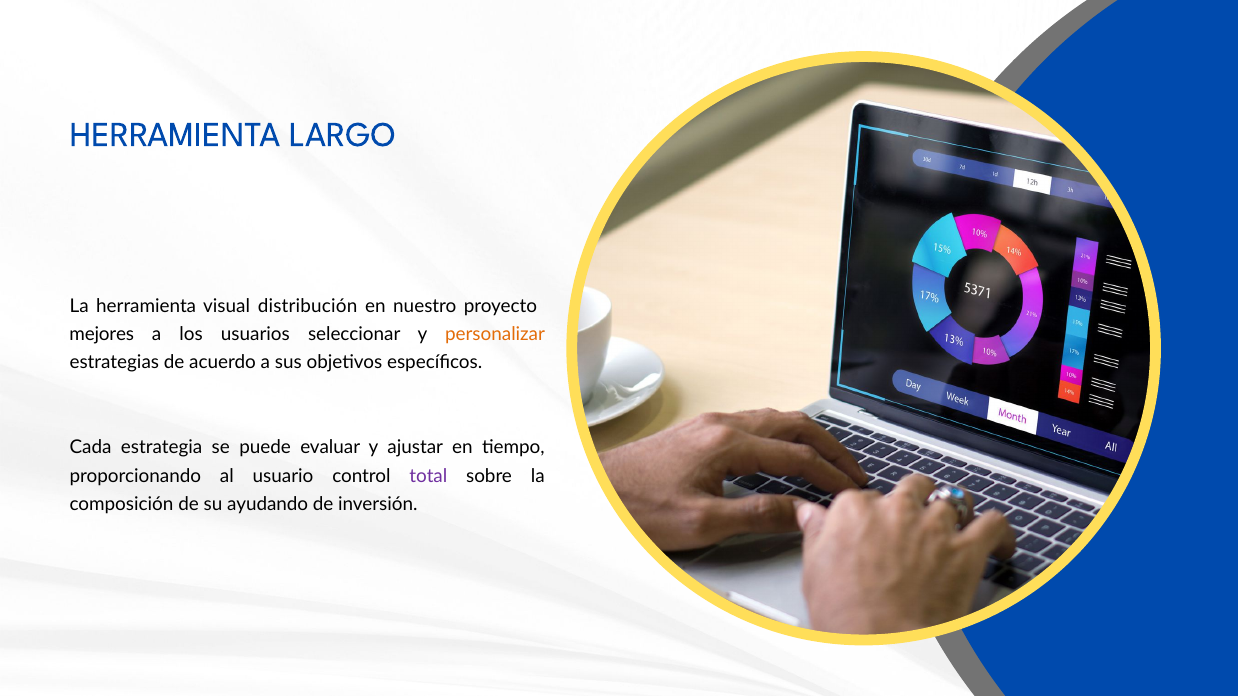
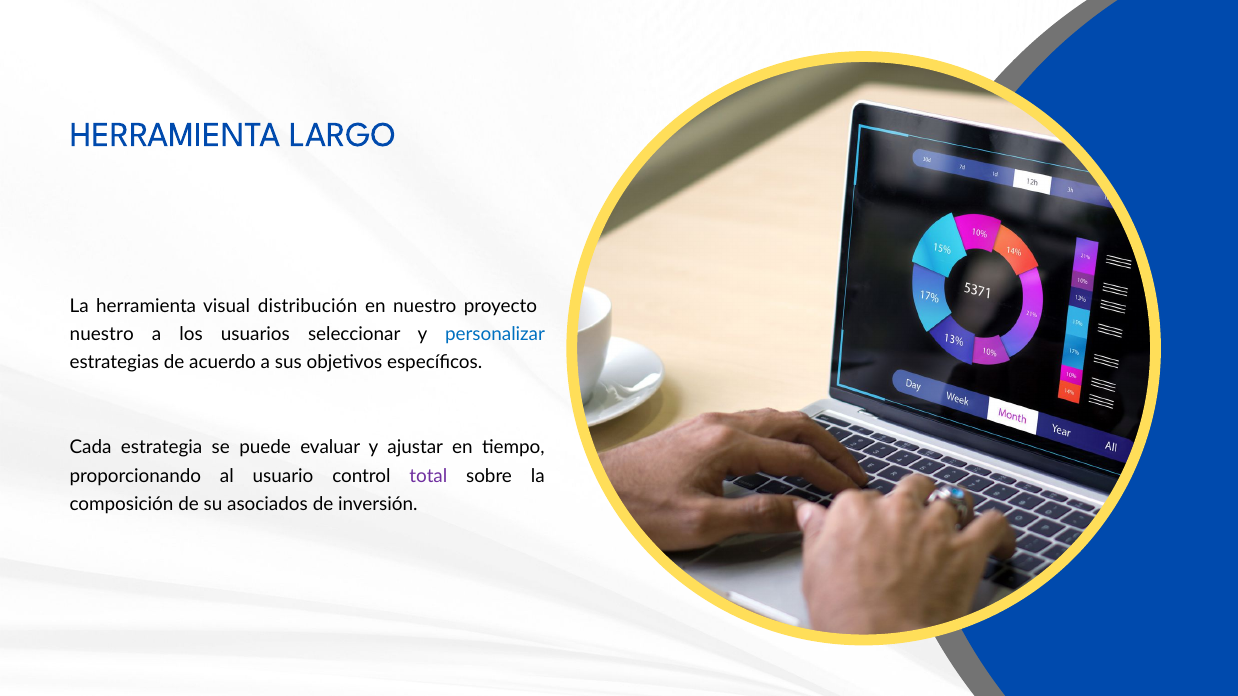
mejores at (102, 334): mejores -> nuestro
personalizar colour: orange -> blue
ayudando: ayudando -> asociados
